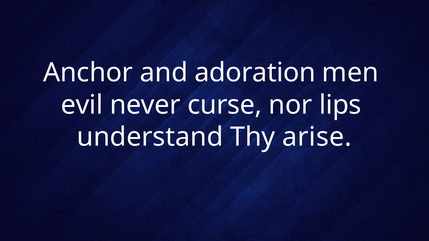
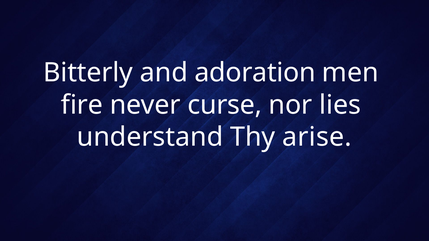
Anchor: Anchor -> Bitterly
evil: evil -> fire
lips: lips -> lies
